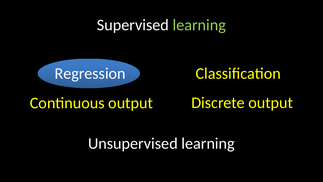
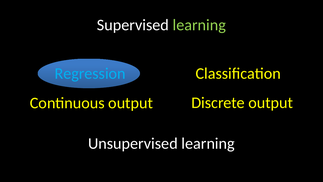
Regression colour: white -> light blue
